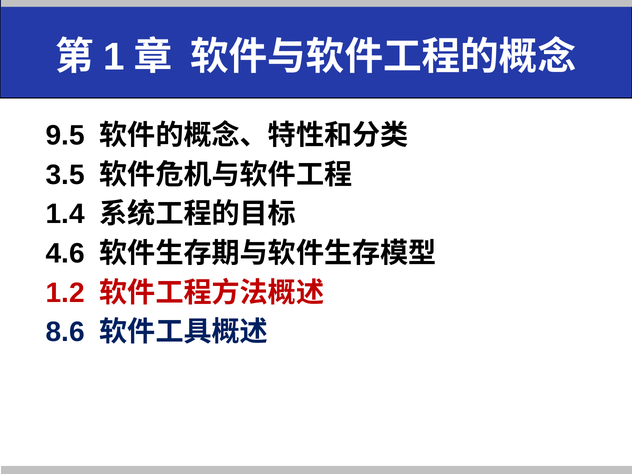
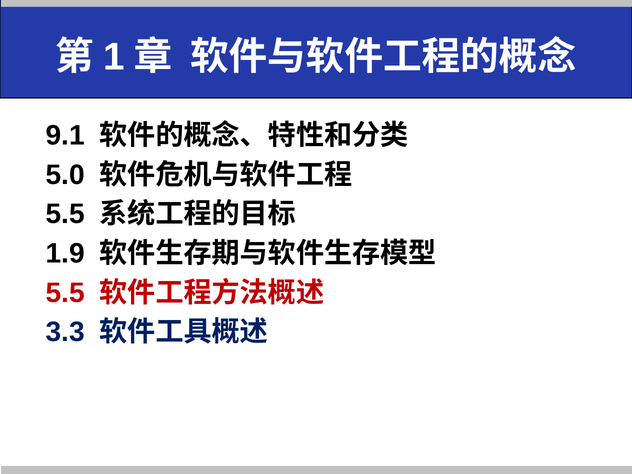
9.5: 9.5 -> 9.1
3.5: 3.5 -> 5.0
1.4 at (65, 214): 1.4 -> 5.5
4.6: 4.6 -> 1.9
1.2 at (65, 293): 1.2 -> 5.5
8.6: 8.6 -> 3.3
